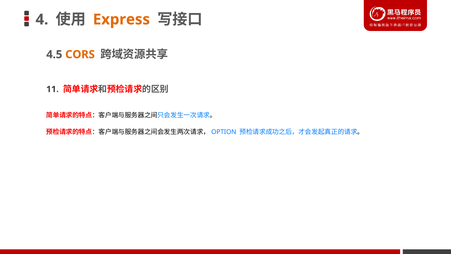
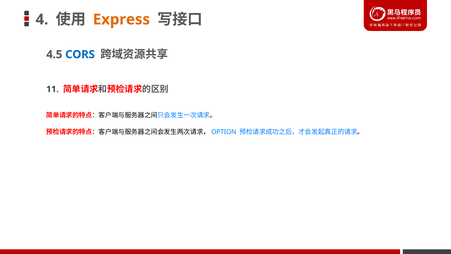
CORS colour: orange -> blue
